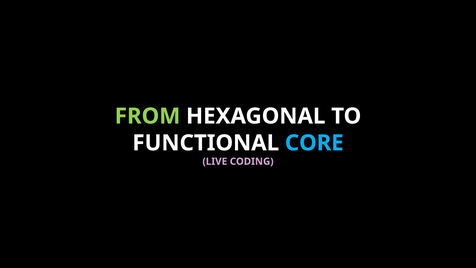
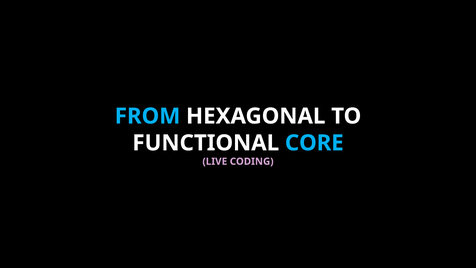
FROM colour: light green -> light blue
